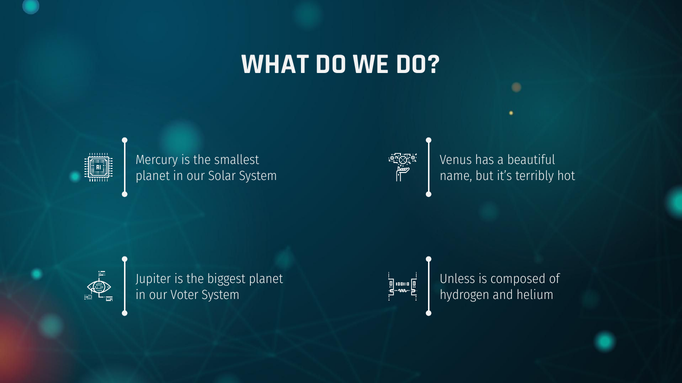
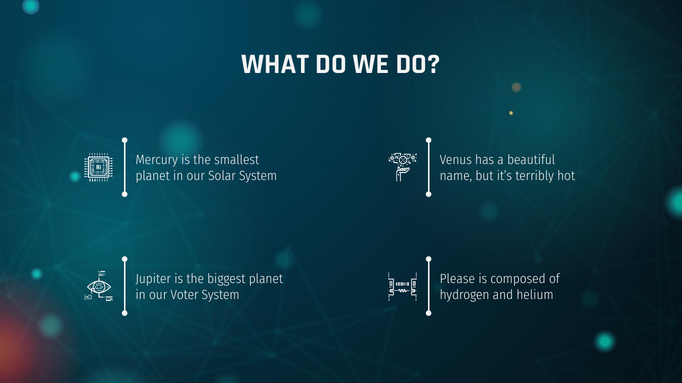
Unless: Unless -> Please
